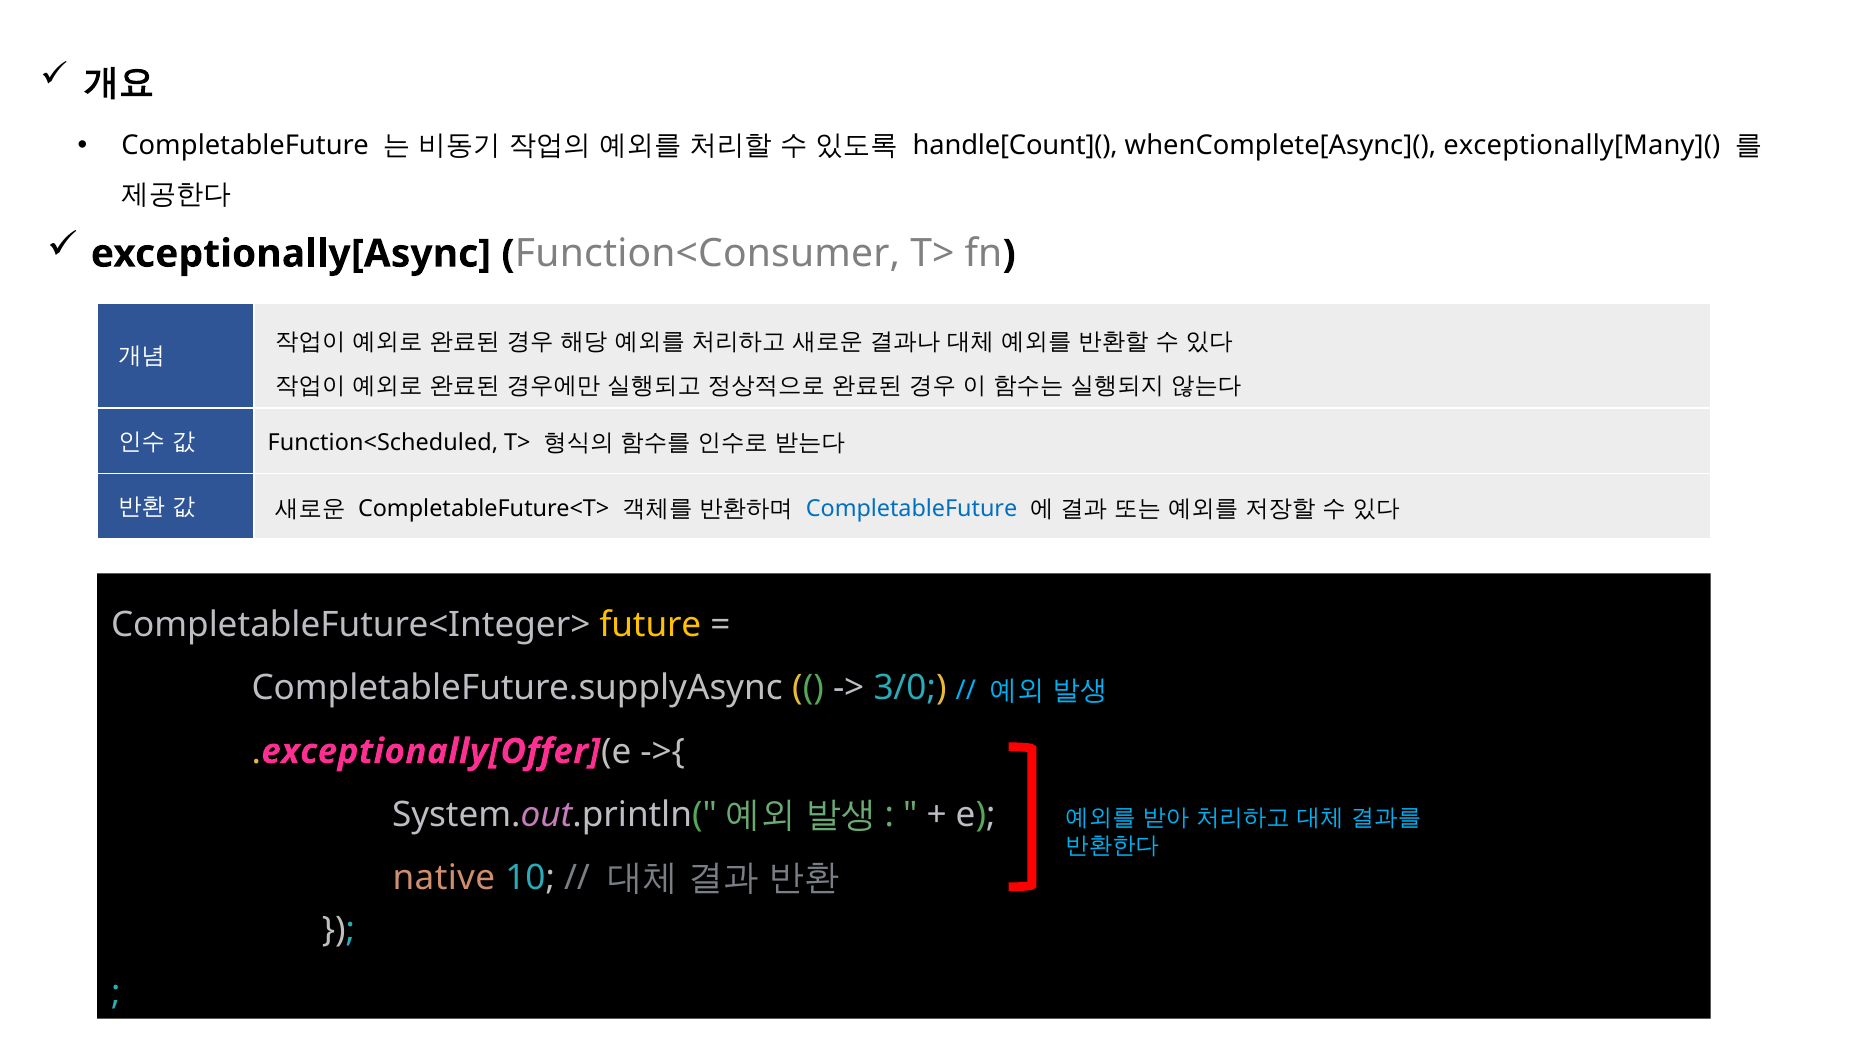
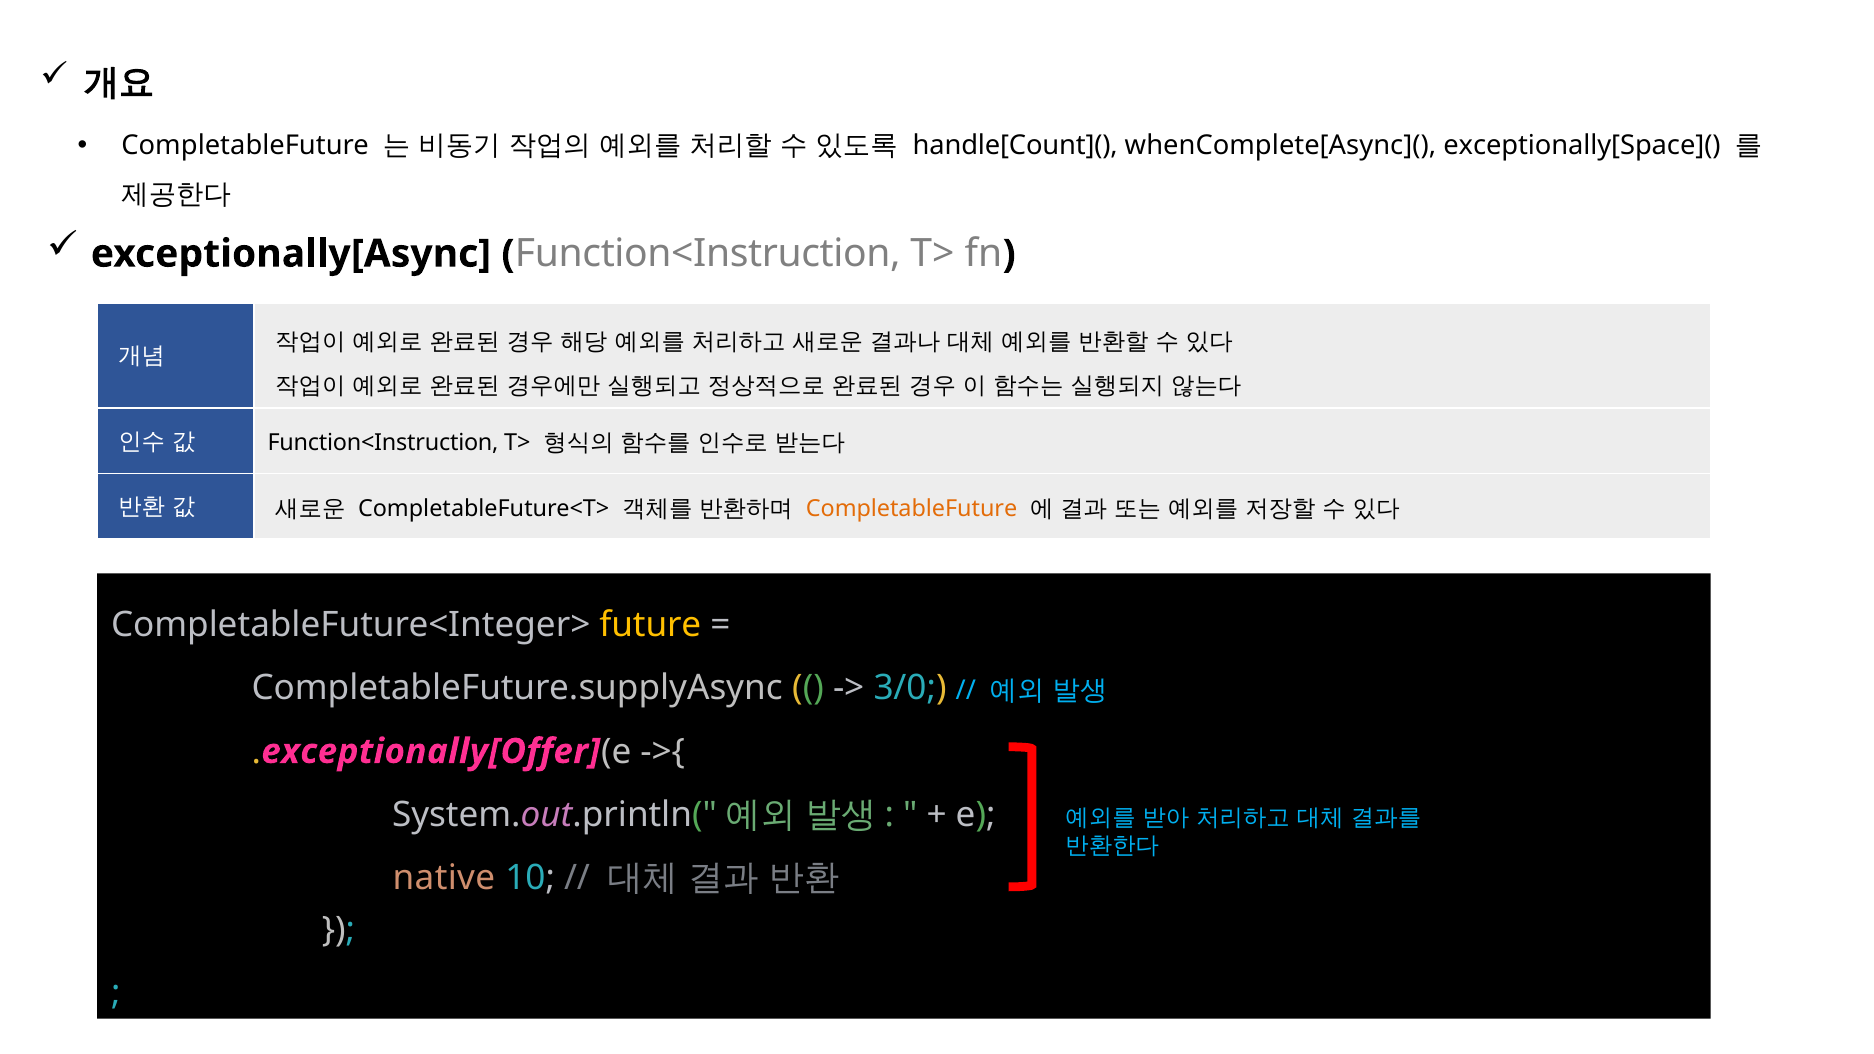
exceptionally[Many](: exceptionally[Many]( -> exceptionally[Space](
Function<Consumer at (708, 254): Function<Consumer -> Function<Instruction
Function<Scheduled at (383, 443): Function<Scheduled -> Function<Instruction
CompletableFuture at (912, 508) colour: blue -> orange
